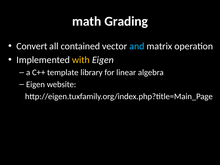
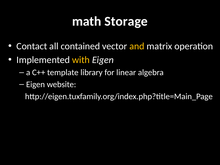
Grading: Grading -> Storage
Convert: Convert -> Contact
and colour: light blue -> yellow
